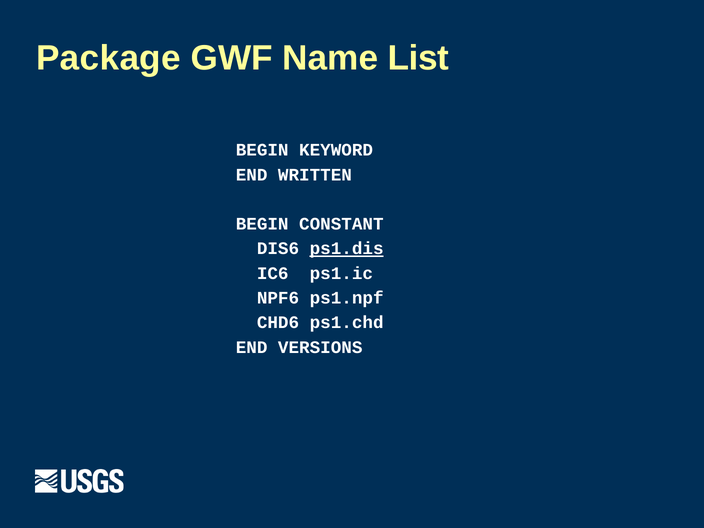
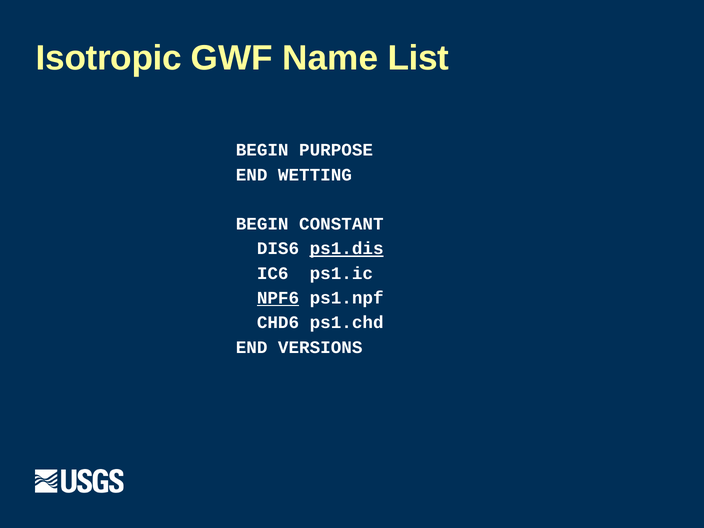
Package: Package -> Isotropic
KEYWORD: KEYWORD -> PURPOSE
WRITTEN: WRITTEN -> WETTING
NPF6 underline: none -> present
